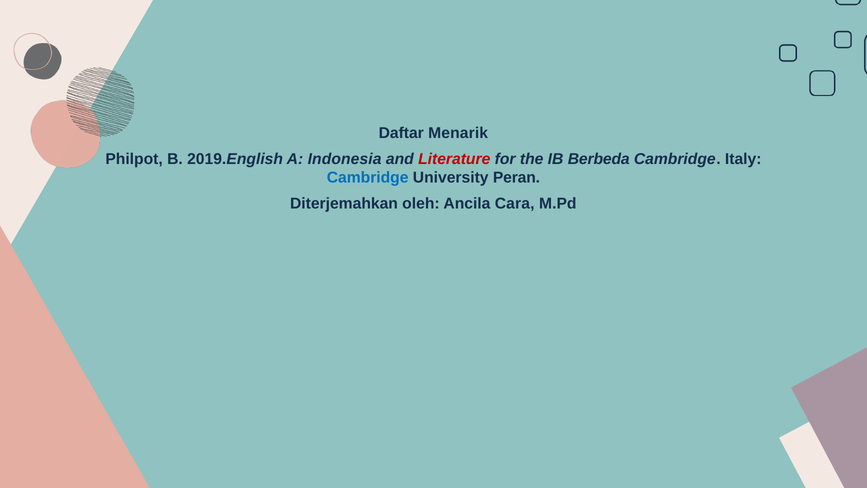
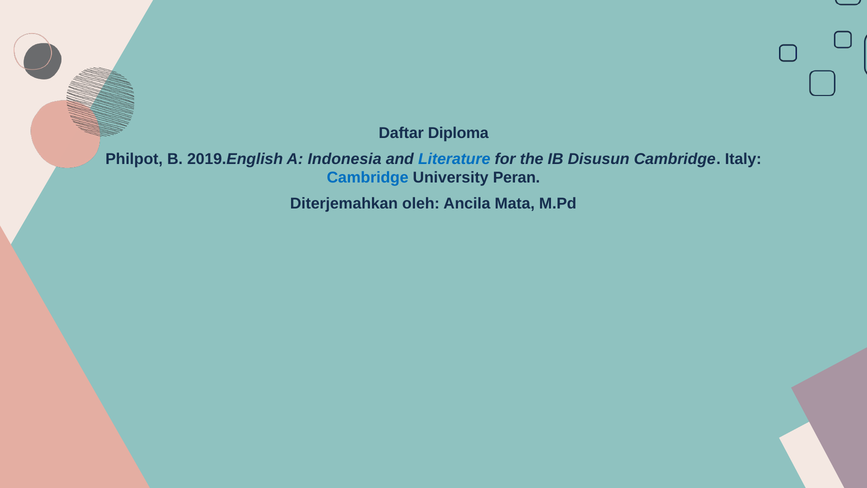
Menarik: Menarik -> Diploma
Literature colour: red -> blue
Berbeda: Berbeda -> Disusun
Cara: Cara -> Mata
